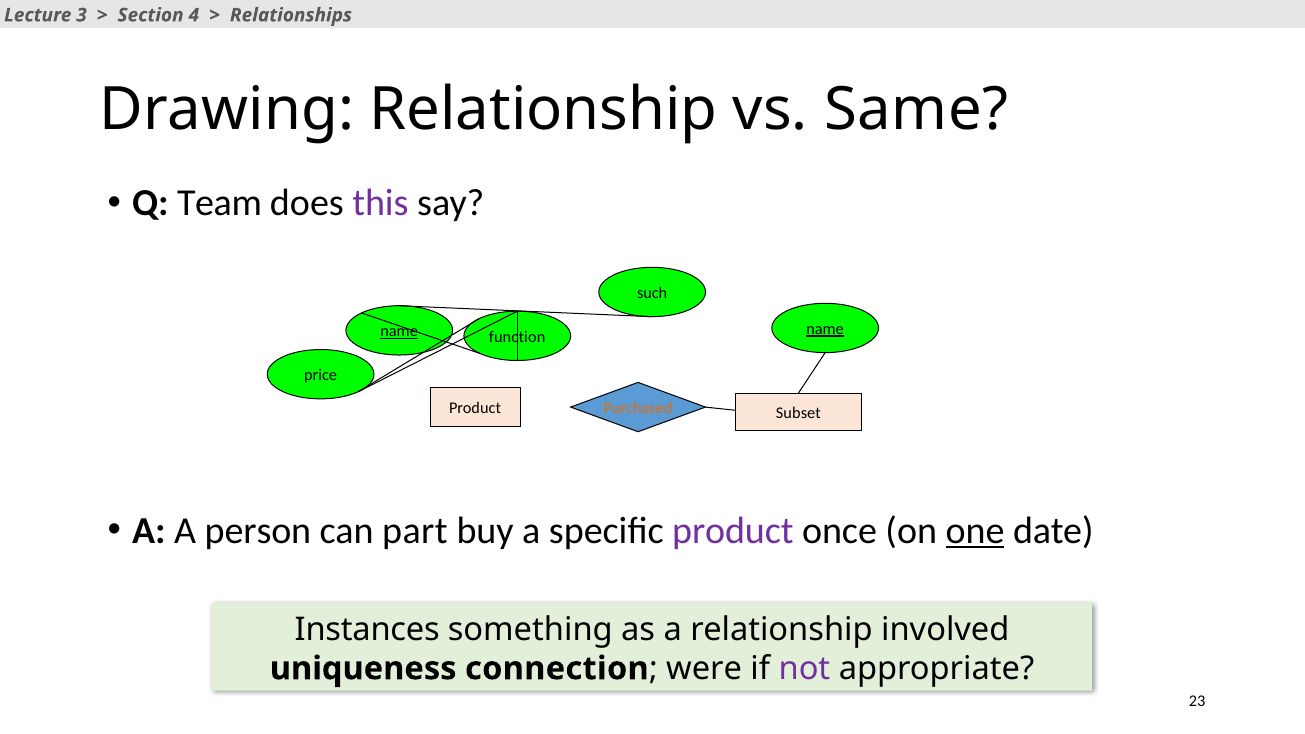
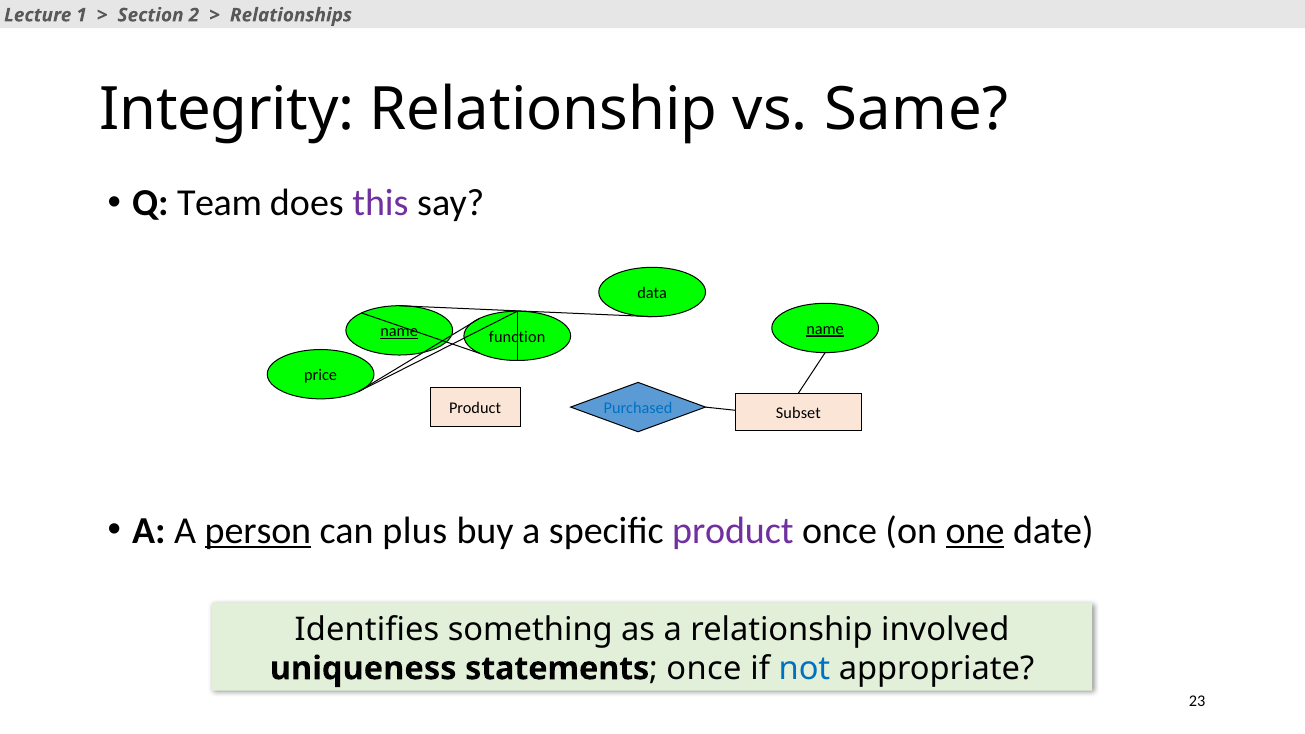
3: 3 -> 1
4: 4 -> 2
Drawing: Drawing -> Integrity
such: such -> data
Purchased colour: orange -> blue
person underline: none -> present
part: part -> plus
Instances: Instances -> Identifies
connection: connection -> statements
were at (704, 669): were -> once
not colour: purple -> blue
